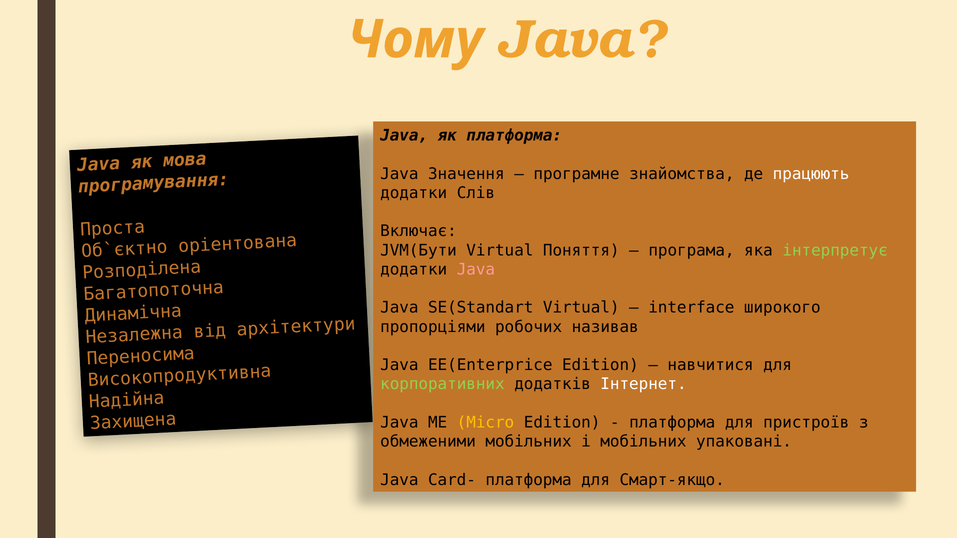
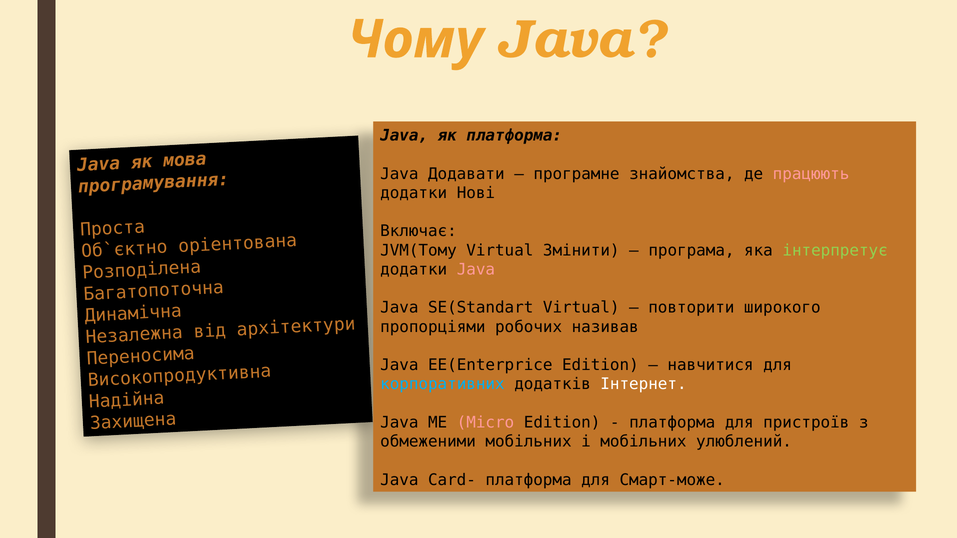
Значення: Значення -> Додавати
працюють colour: white -> pink
Слів: Слів -> Нові
JVM(Бути: JVM(Бути -> JVM(Тому
Поняття: Поняття -> Змінити
interface: interface -> повторити
корпоративних colour: light green -> light blue
Micro colour: yellow -> pink
упаковані: упаковані -> улюблений
Смарт-якщо: Смарт-якщо -> Смарт-може
